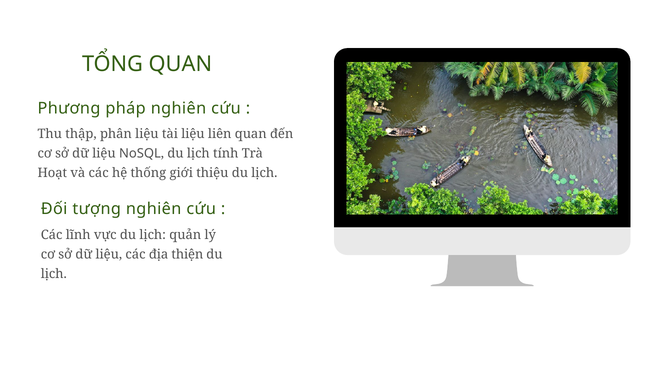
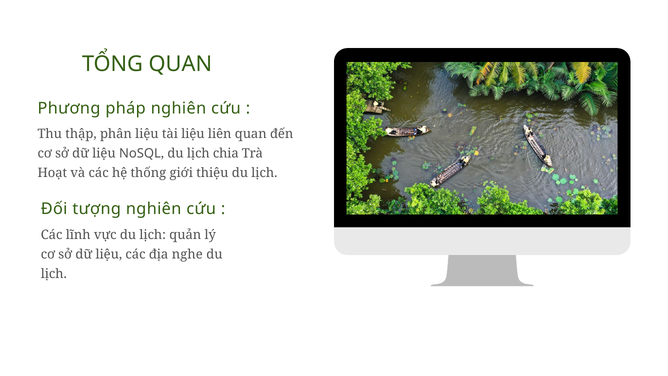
tính: tính -> chia
thiện: thiện -> nghe
